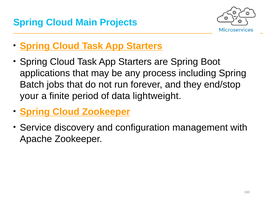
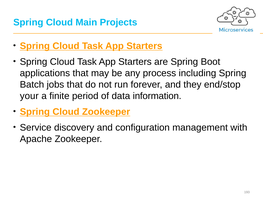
lightweight: lightweight -> information
